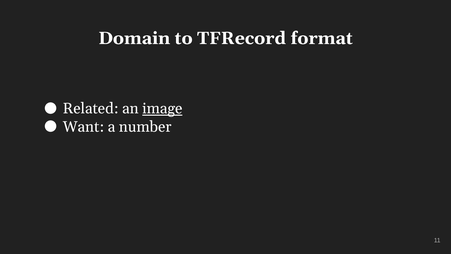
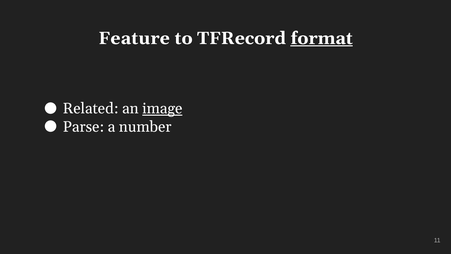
Domain: Domain -> Feature
format underline: none -> present
Want: Want -> Parse
